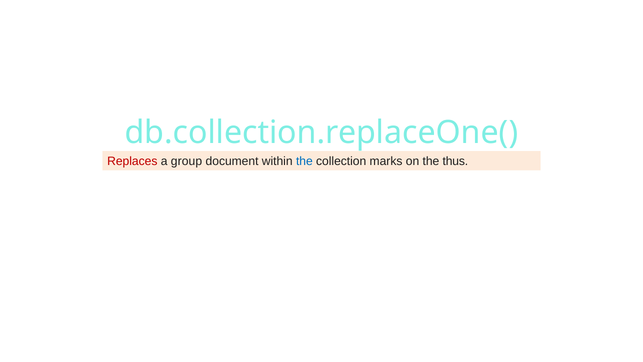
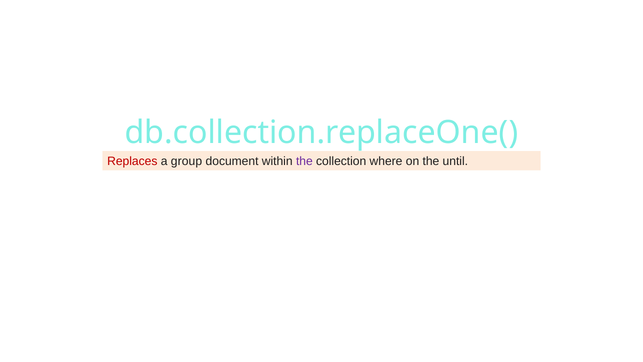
the at (304, 161) colour: blue -> purple
marks: marks -> where
thus: thus -> until
